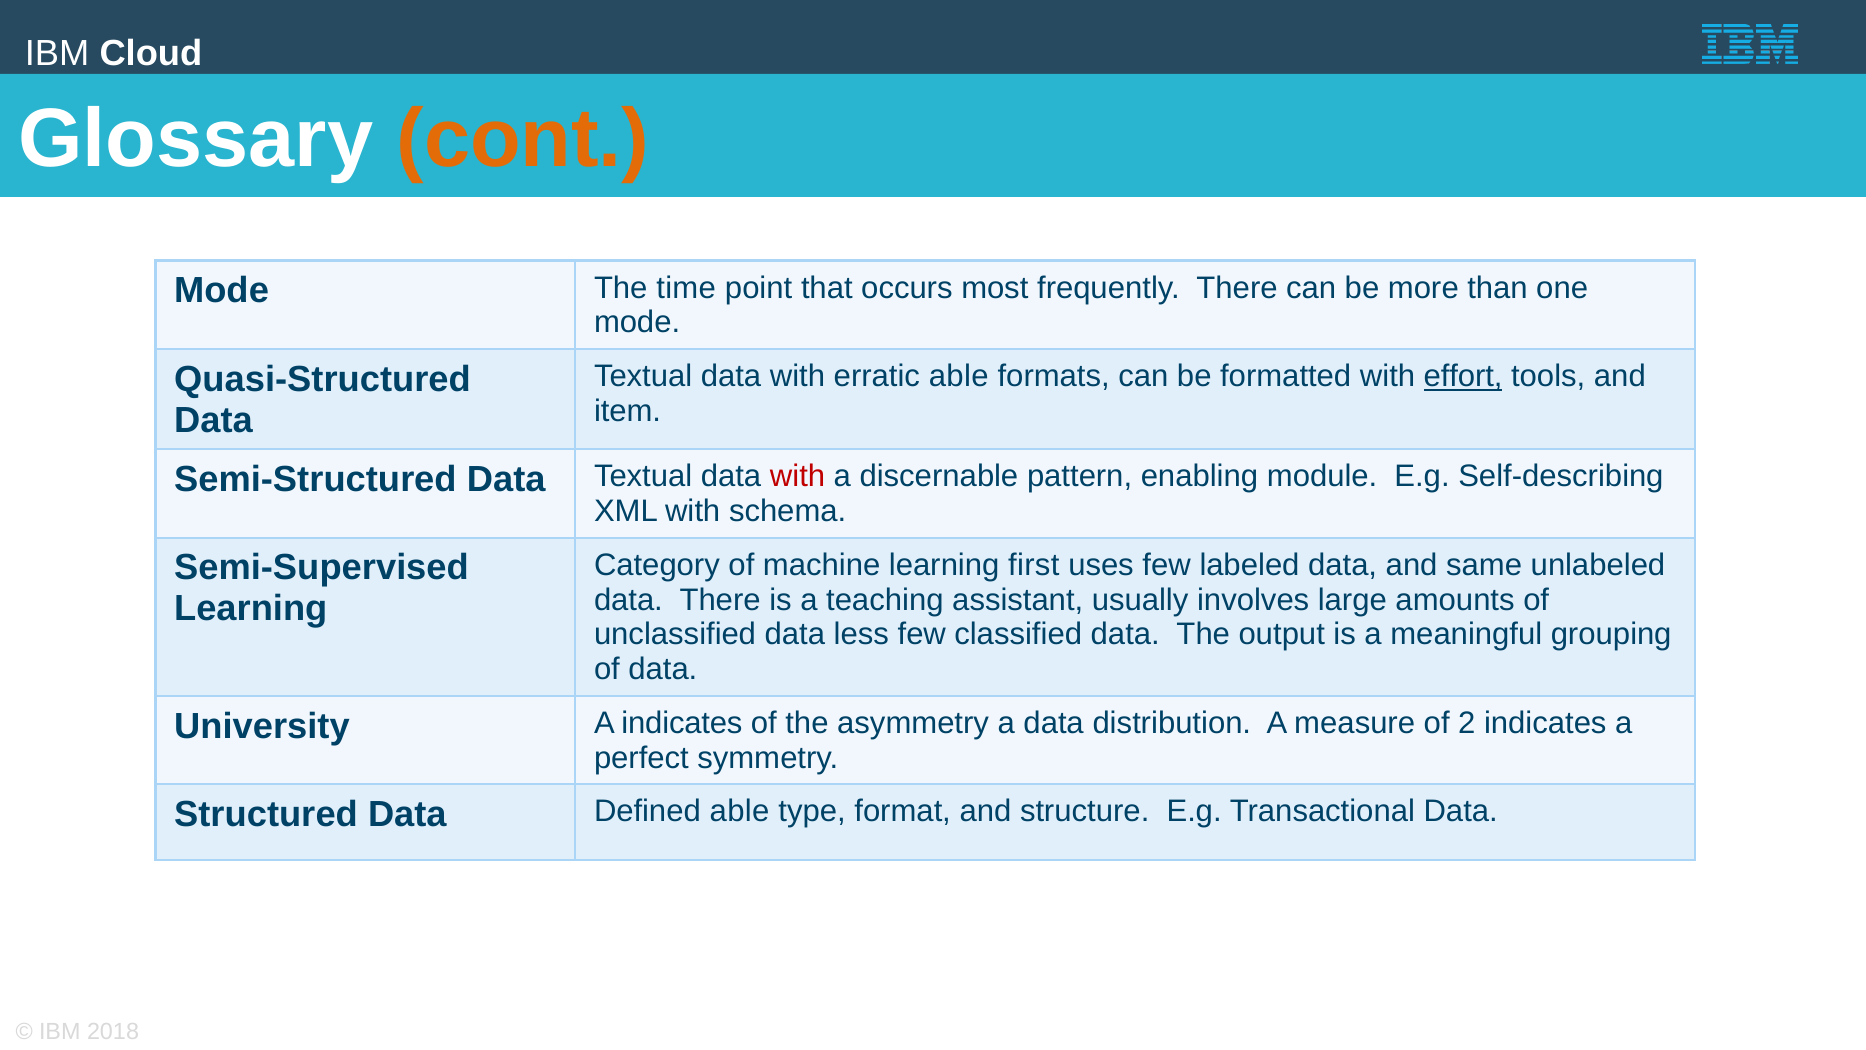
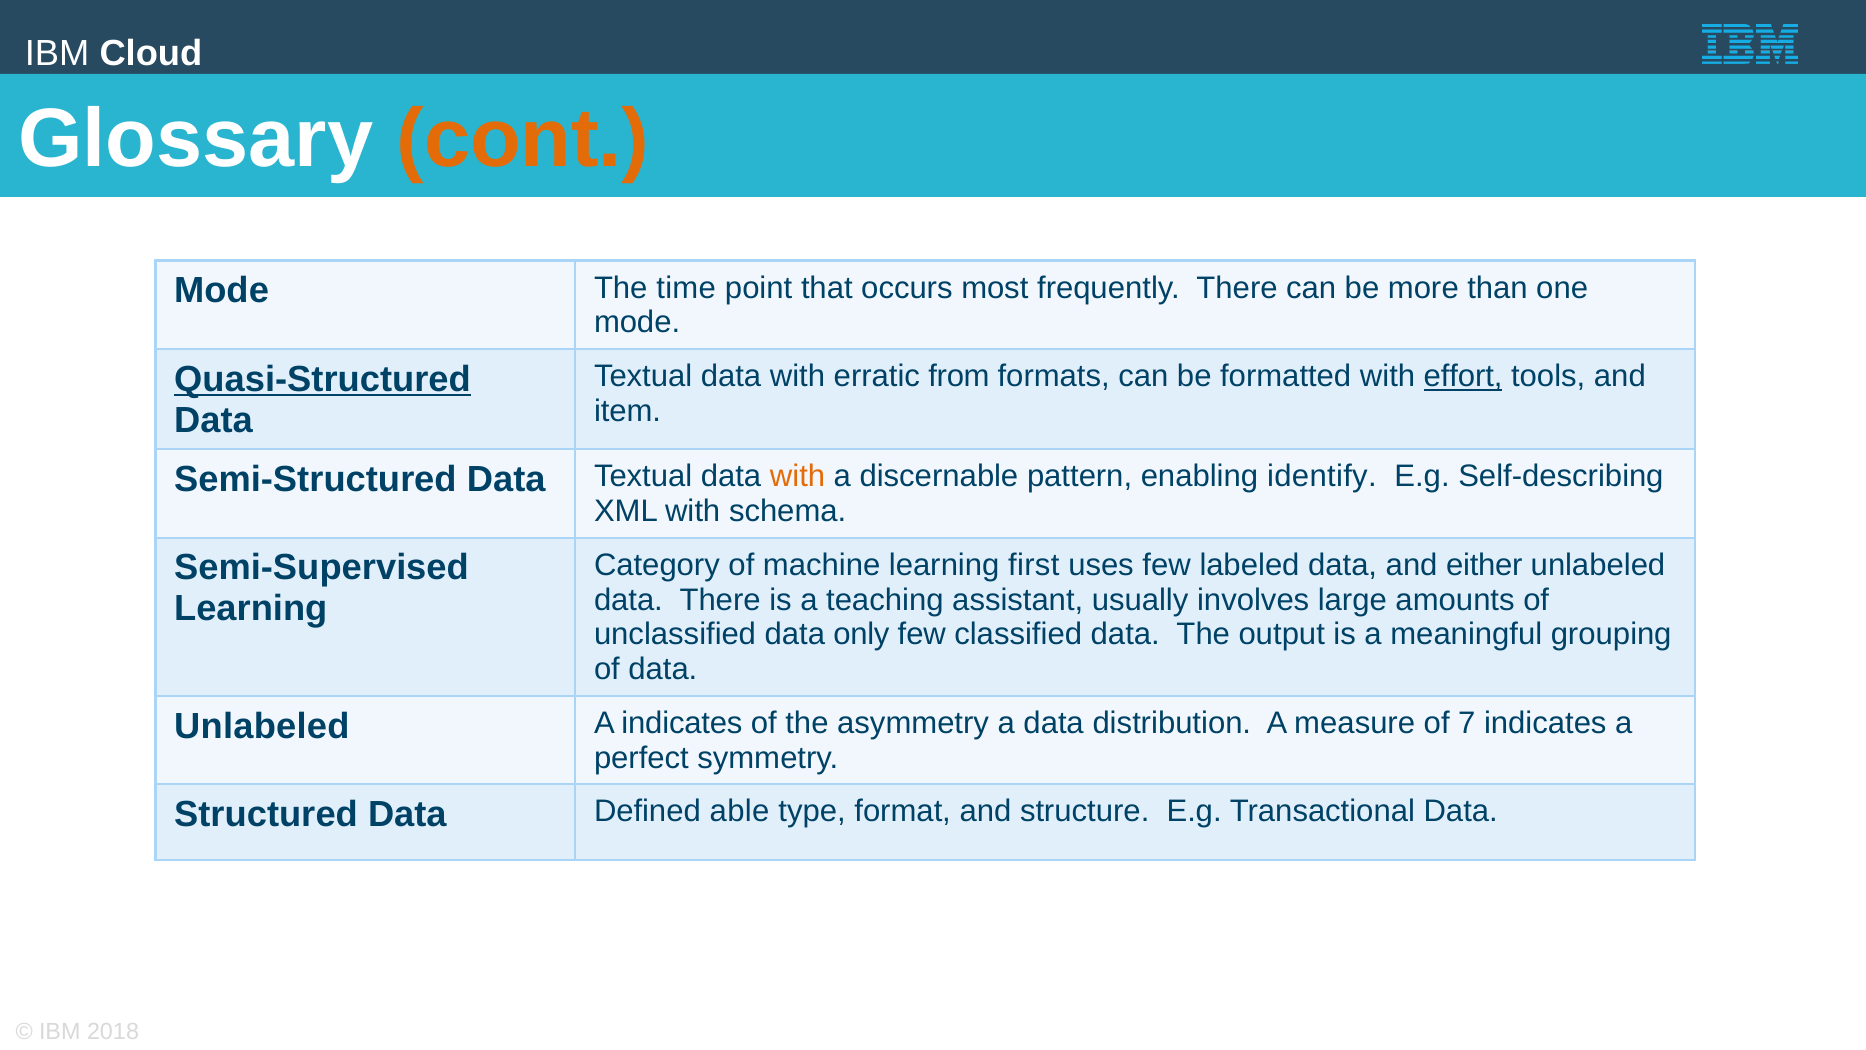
erratic able: able -> from
Quasi-Structured underline: none -> present
with at (798, 476) colour: red -> orange
module: module -> identify
same: same -> either
less: less -> only
University at (262, 726): University -> Unlabeled
2: 2 -> 7
